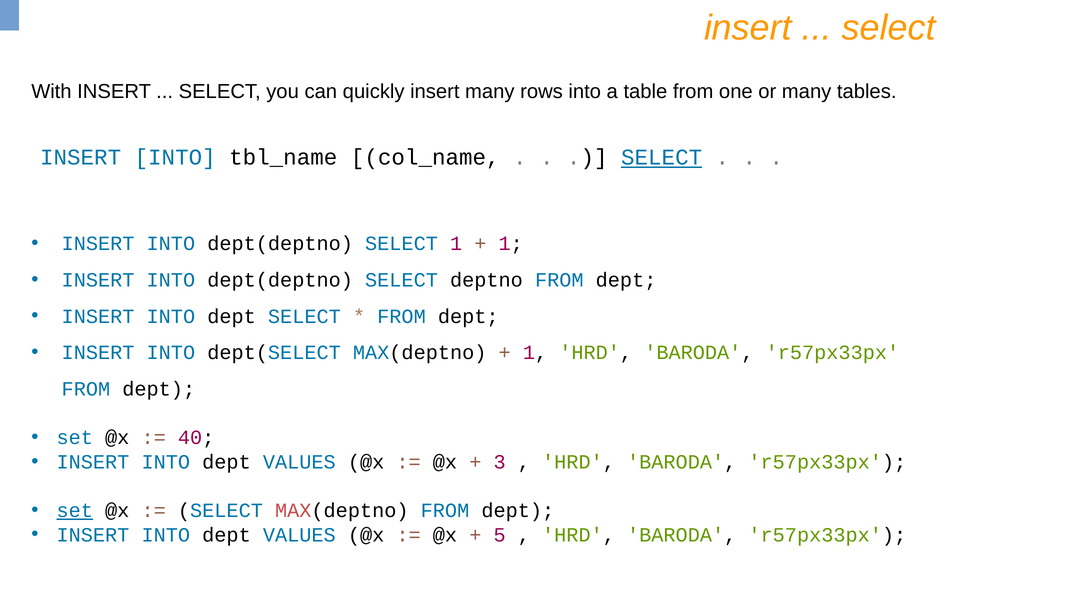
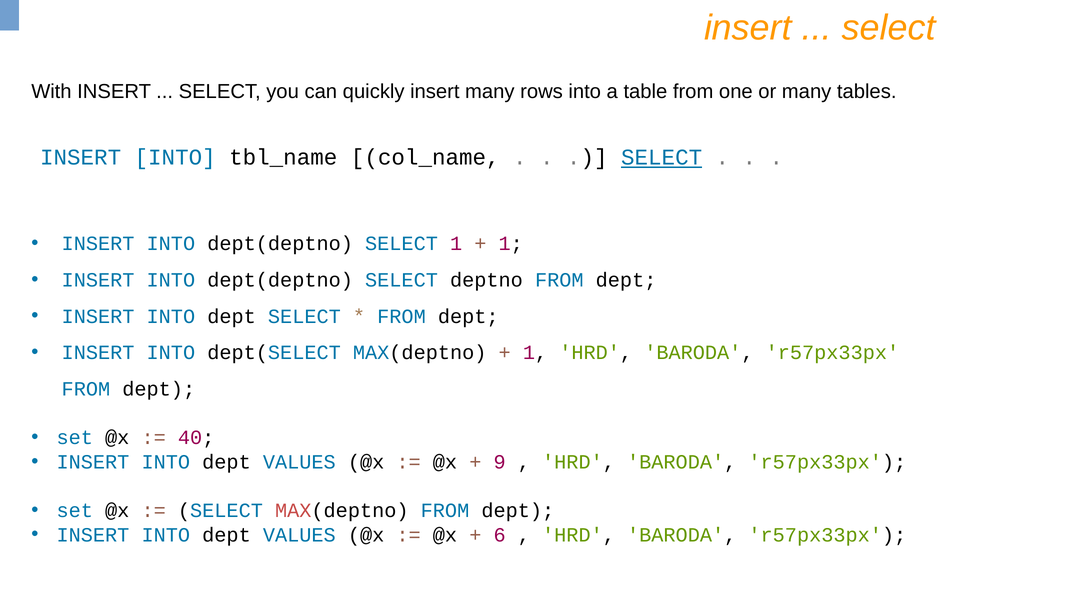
3: 3 -> 9
set at (75, 511) underline: present -> none
5: 5 -> 6
